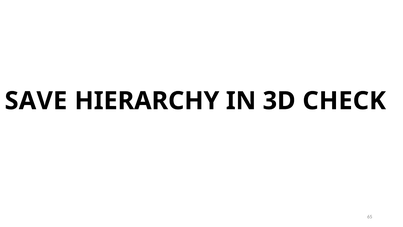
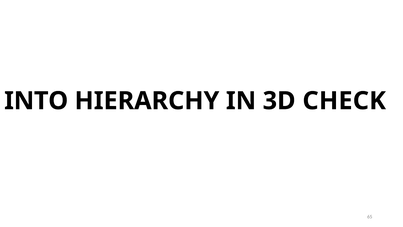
SAVE: SAVE -> INTO
